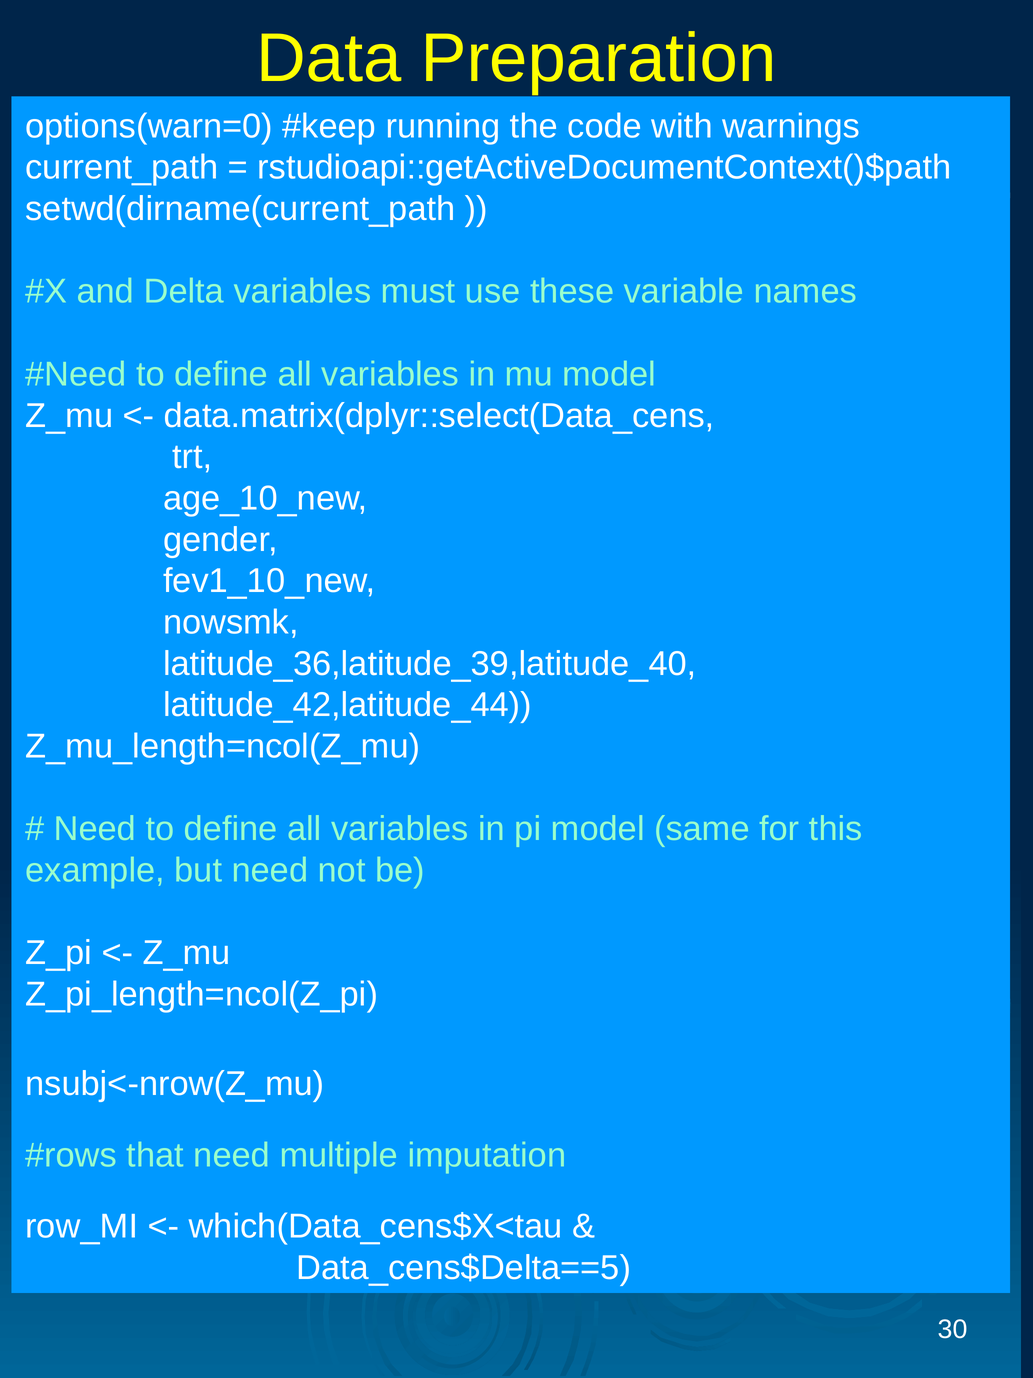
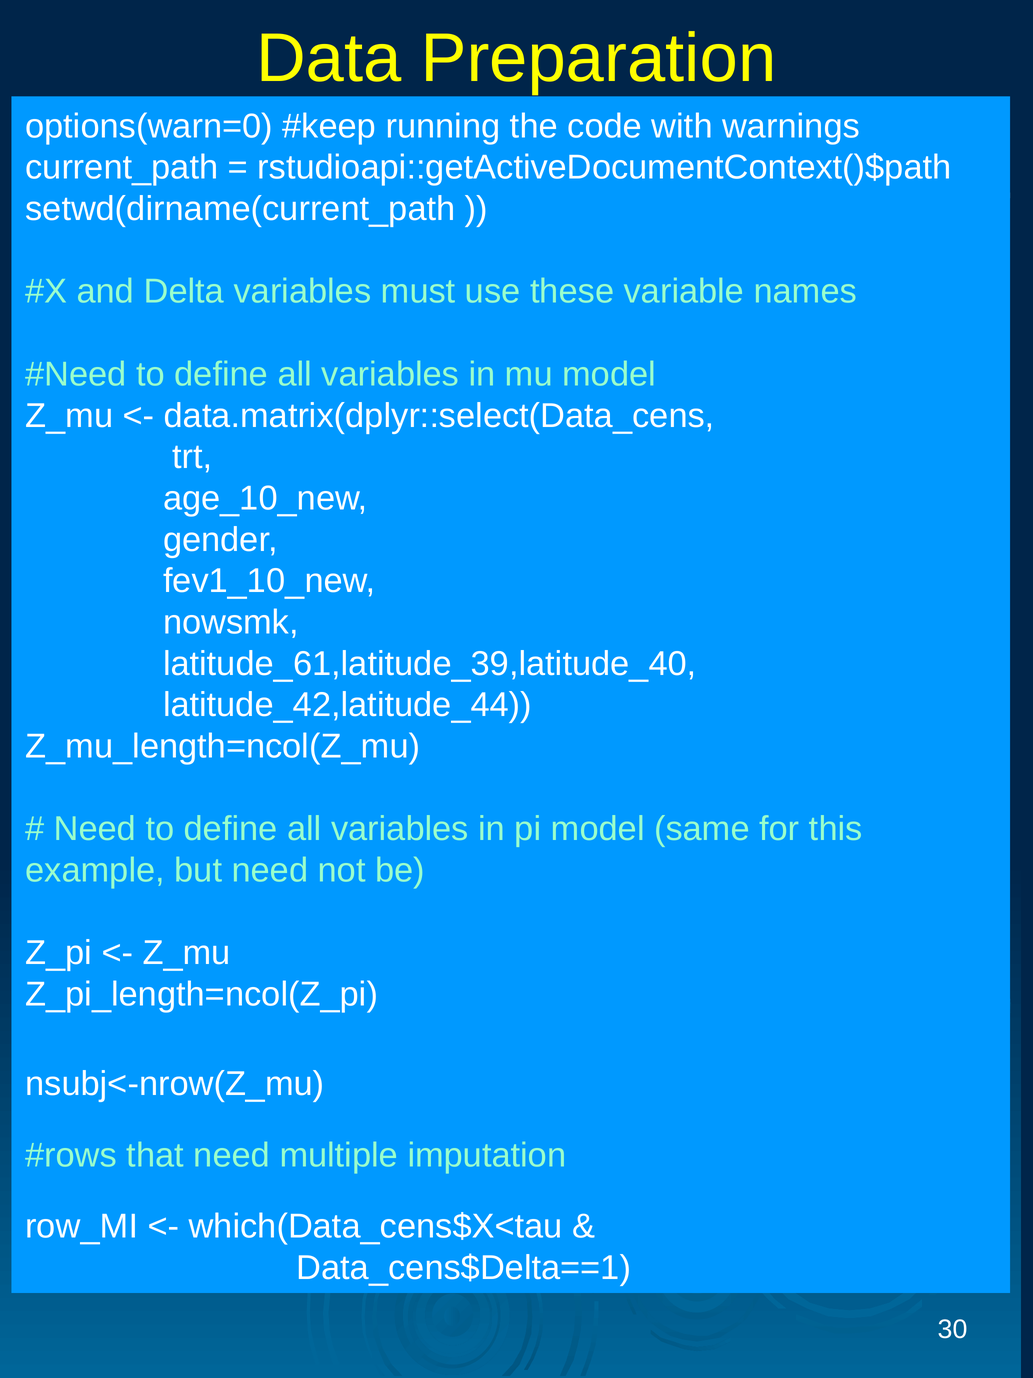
latitude_36,latitude_39,latitude_40: latitude_36,latitude_39,latitude_40 -> latitude_61,latitude_39,latitude_40
Data_cens$Delta==5: Data_cens$Delta==5 -> Data_cens$Delta==1
